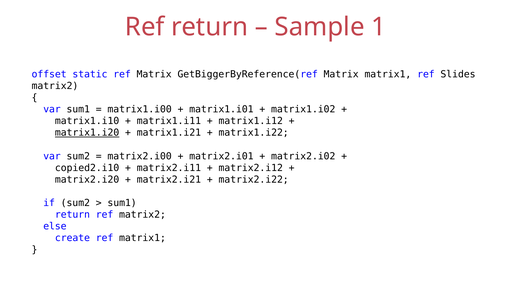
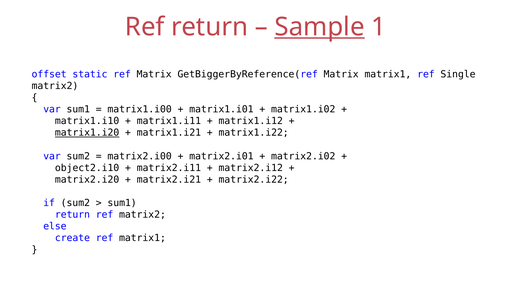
Sample underline: none -> present
Slides: Slides -> Single
copied2.i10: copied2.i10 -> object2.i10
